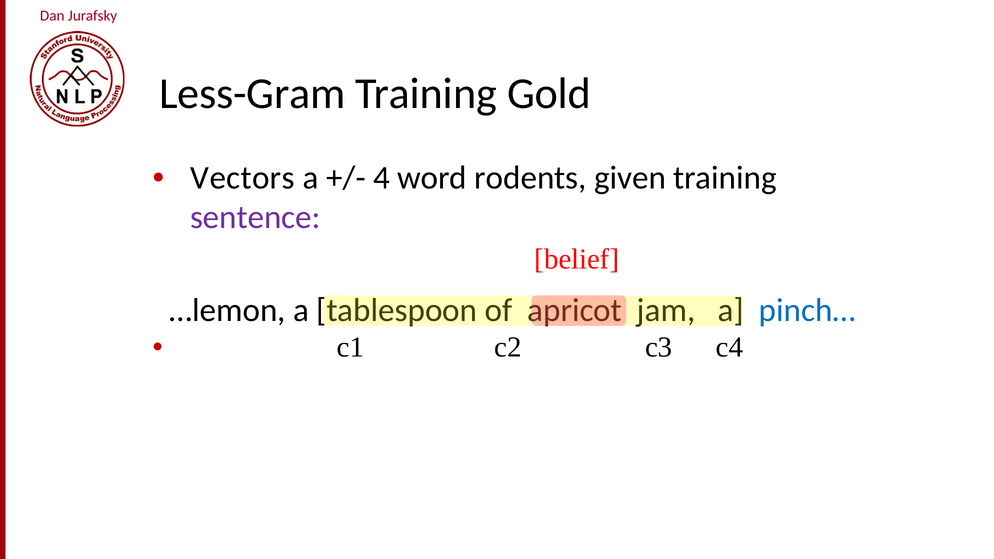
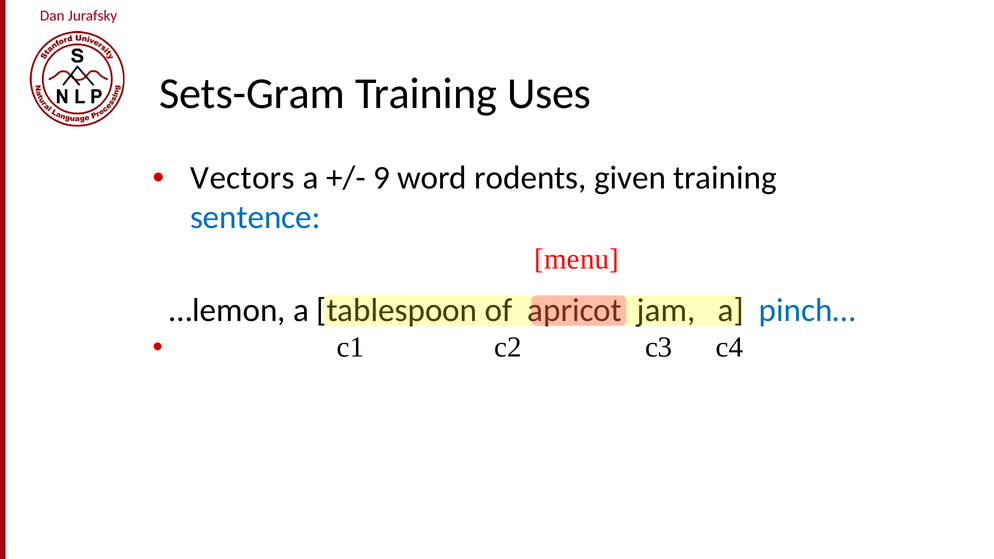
Less-Gram: Less-Gram -> Sets-Gram
Gold: Gold -> Uses
4: 4 -> 9
sentence colour: purple -> blue
belief: belief -> menu
